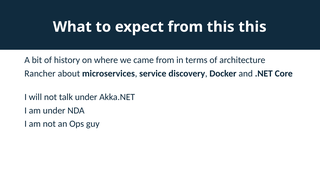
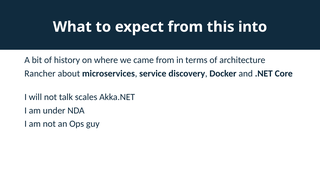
this this: this -> into
talk under: under -> scales
